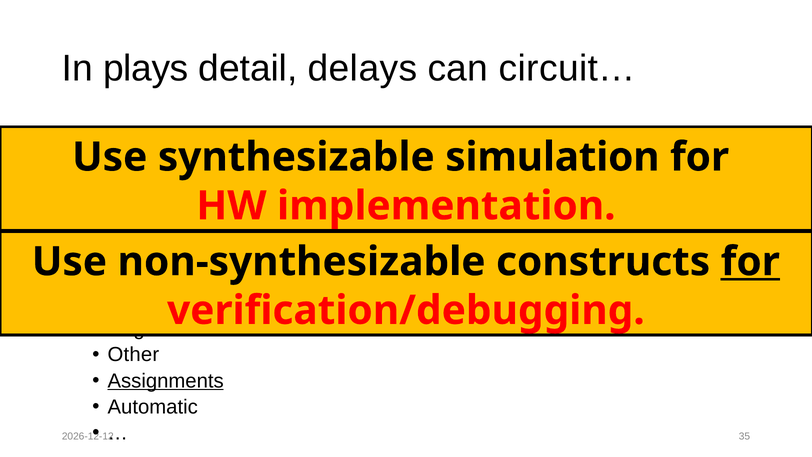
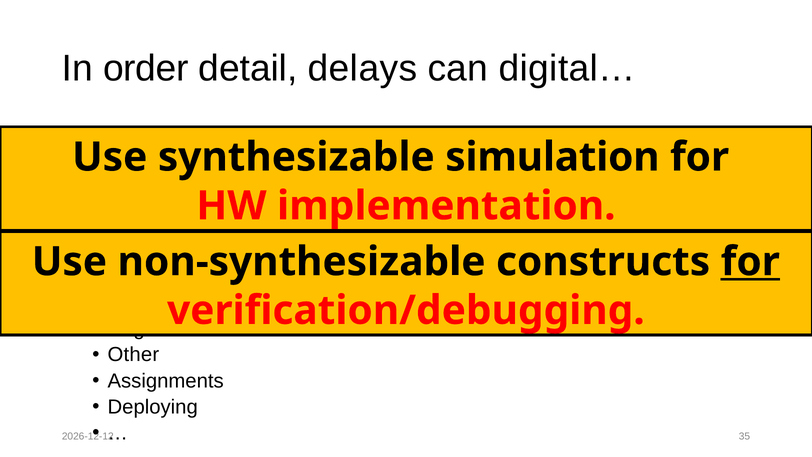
plays: plays -> order
circuit…: circuit… -> digital…
Assignments underline: present -> none
Automatic: Automatic -> Deploying
